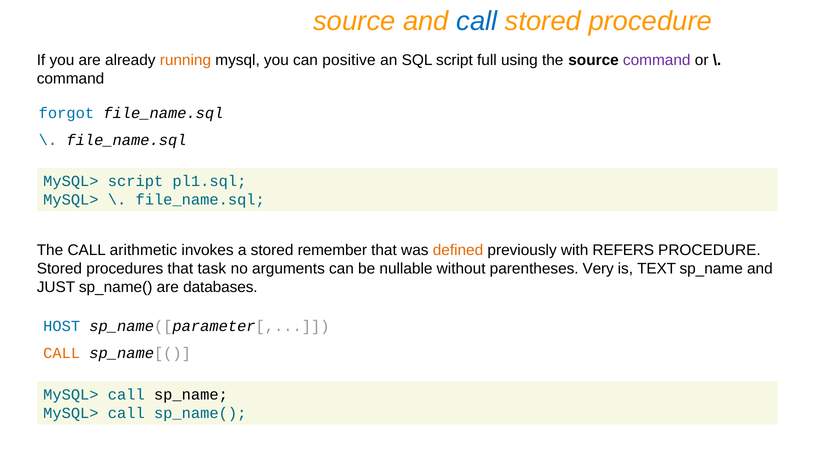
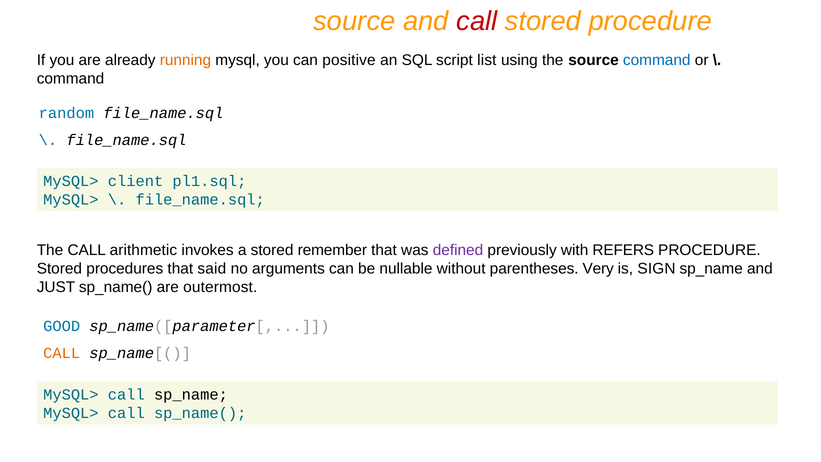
call at (477, 21) colour: blue -> red
full: full -> list
command at (657, 60) colour: purple -> blue
forgot: forgot -> random
MySQL> script: script -> client
defined colour: orange -> purple
task: task -> said
TEXT: TEXT -> SIGN
databases: databases -> outermost
HOST: HOST -> GOOD
